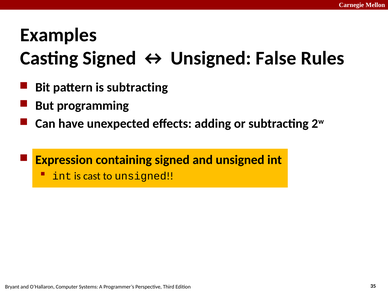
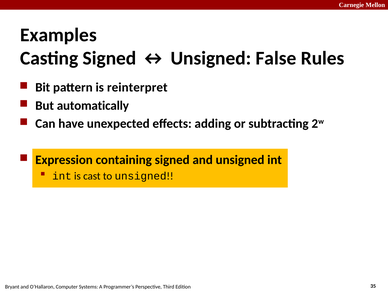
is subtracting: subtracting -> reinterpret
programming: programming -> automatically
